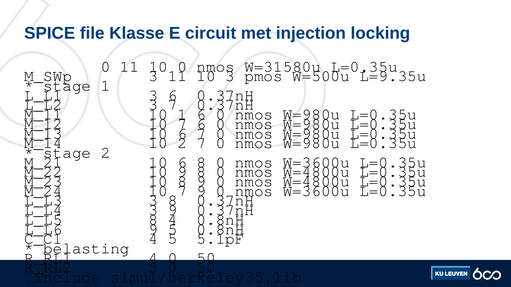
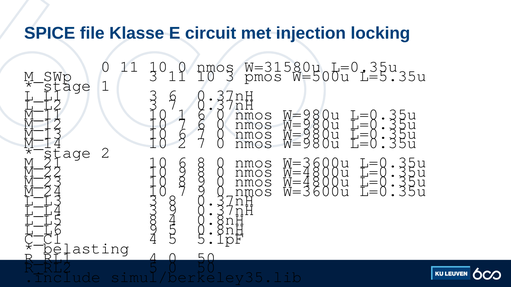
L=9.35u: L=9.35u -> L=5.35u
